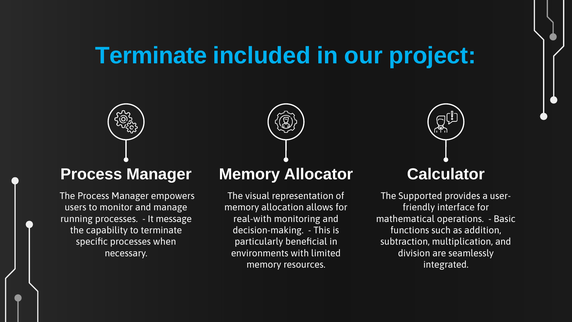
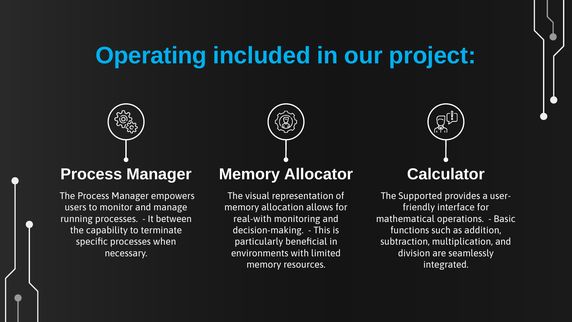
Terminate at (151, 55): Terminate -> Operating
message: message -> between
